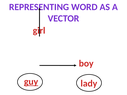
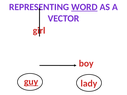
WORD underline: none -> present
